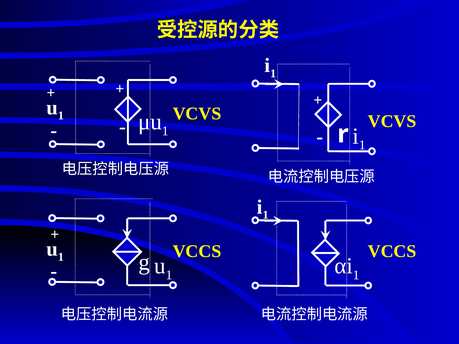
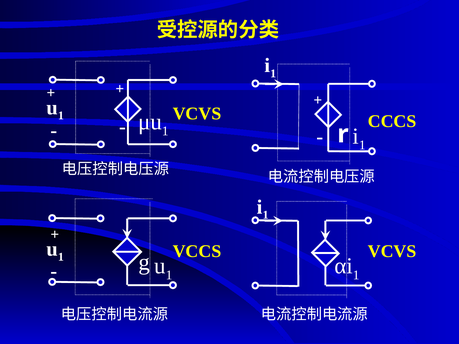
VCVS at (392, 121): VCVS -> CCCS
VCCS at (392, 251): VCCS -> VCVS
